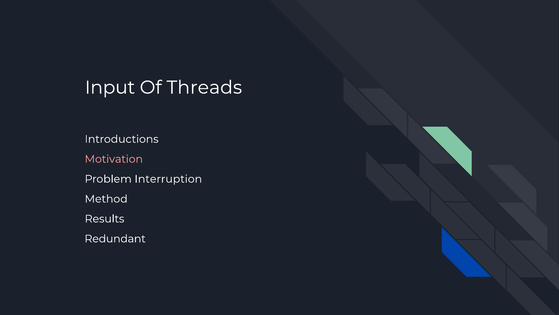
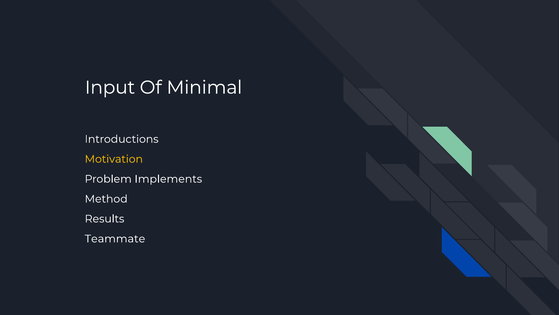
Threads: Threads -> Minimal
Motivation colour: pink -> yellow
Interruption: Interruption -> Implements
Redundant: Redundant -> Teammate
